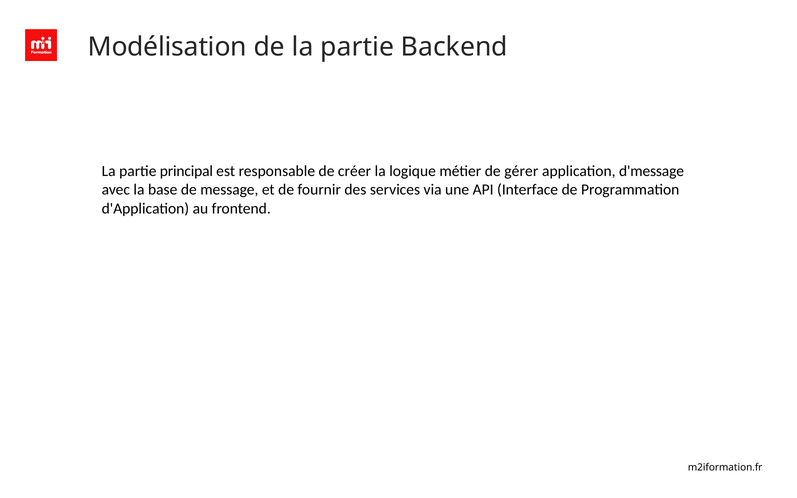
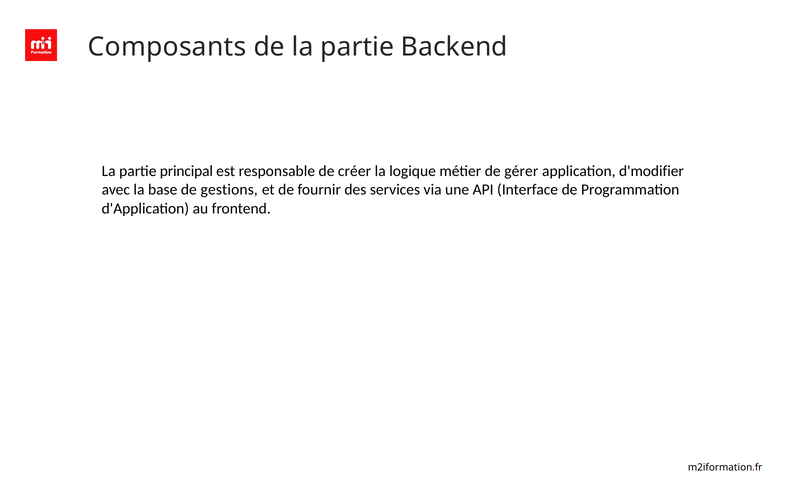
Modélisation: Modélisation -> Composants
d'message: d'message -> d'modifier
message: message -> gestions
